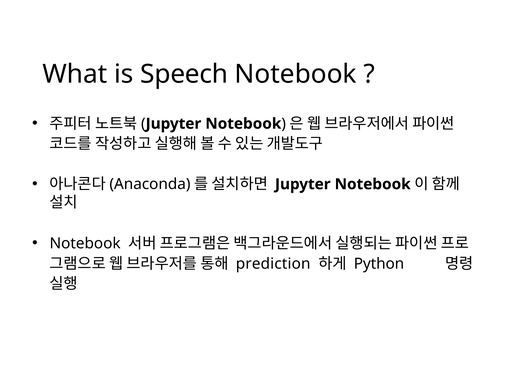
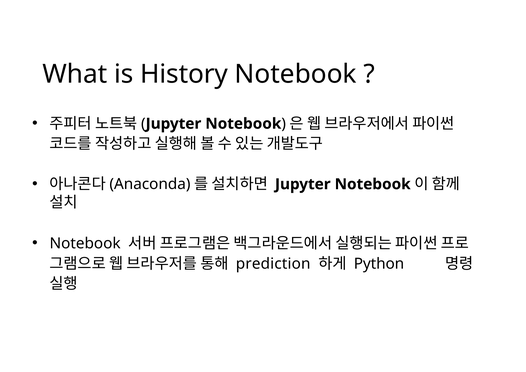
Speech: Speech -> History
